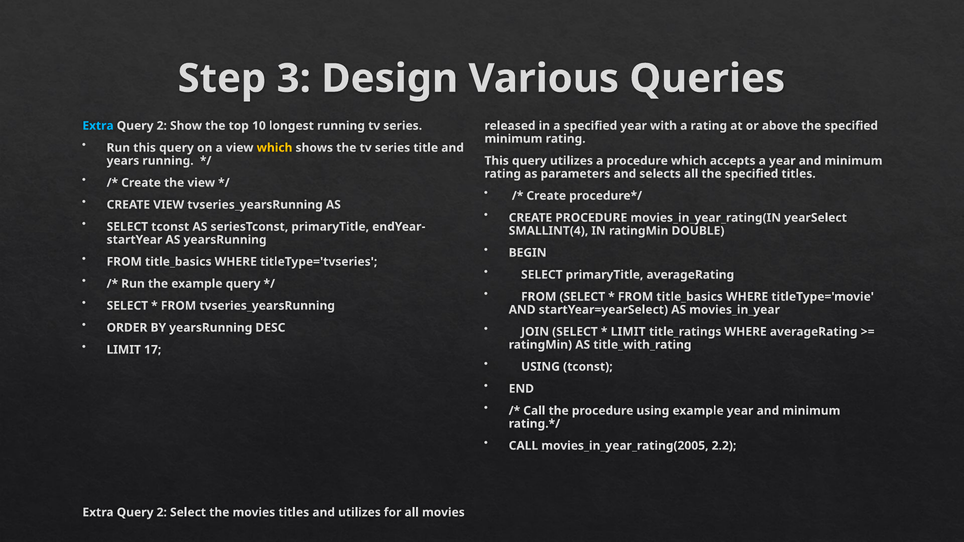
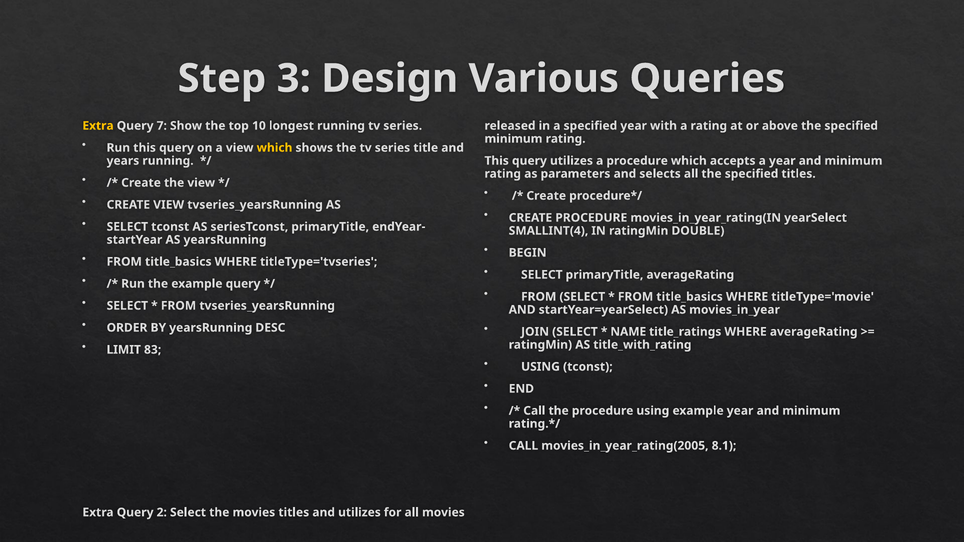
Extra at (98, 126) colour: light blue -> yellow
2 at (162, 126): 2 -> 7
LIMIT at (628, 332): LIMIT -> NAME
17: 17 -> 83
2.2: 2.2 -> 8.1
